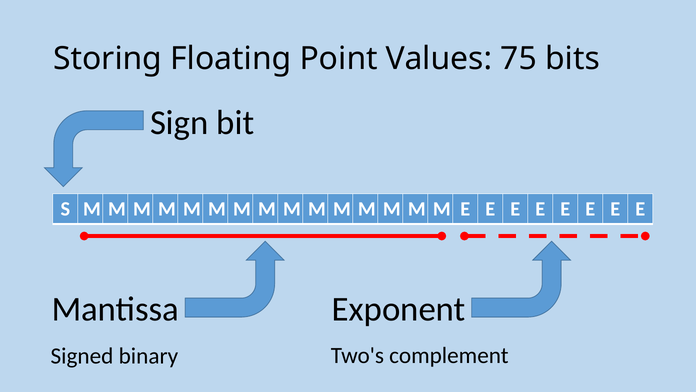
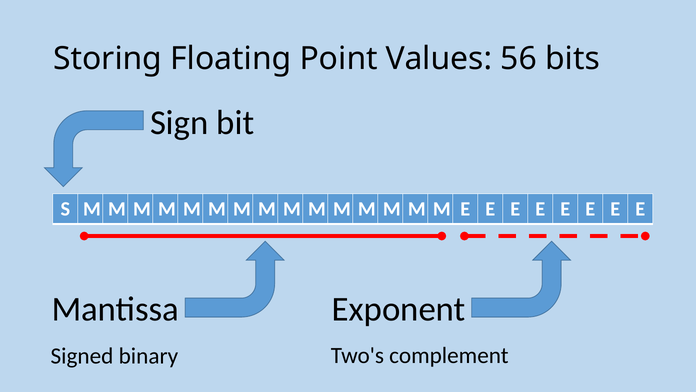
75: 75 -> 56
